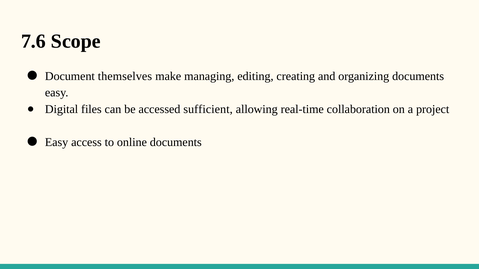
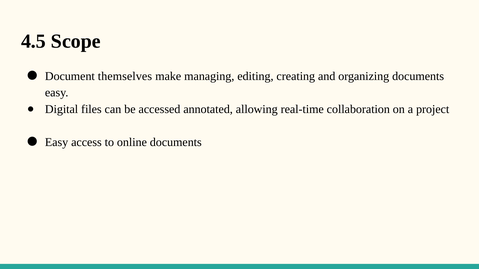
7.6: 7.6 -> 4.5
sufficient: sufficient -> annotated
